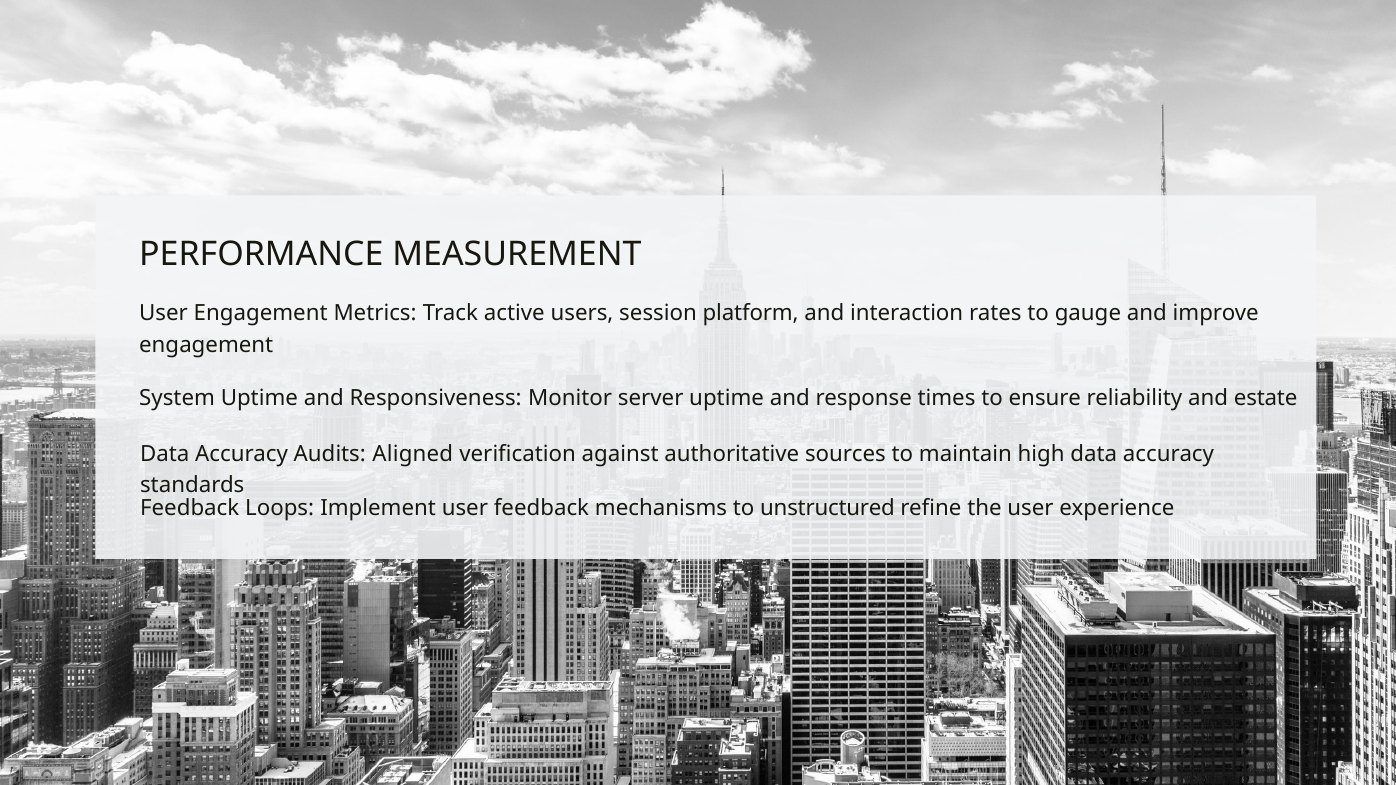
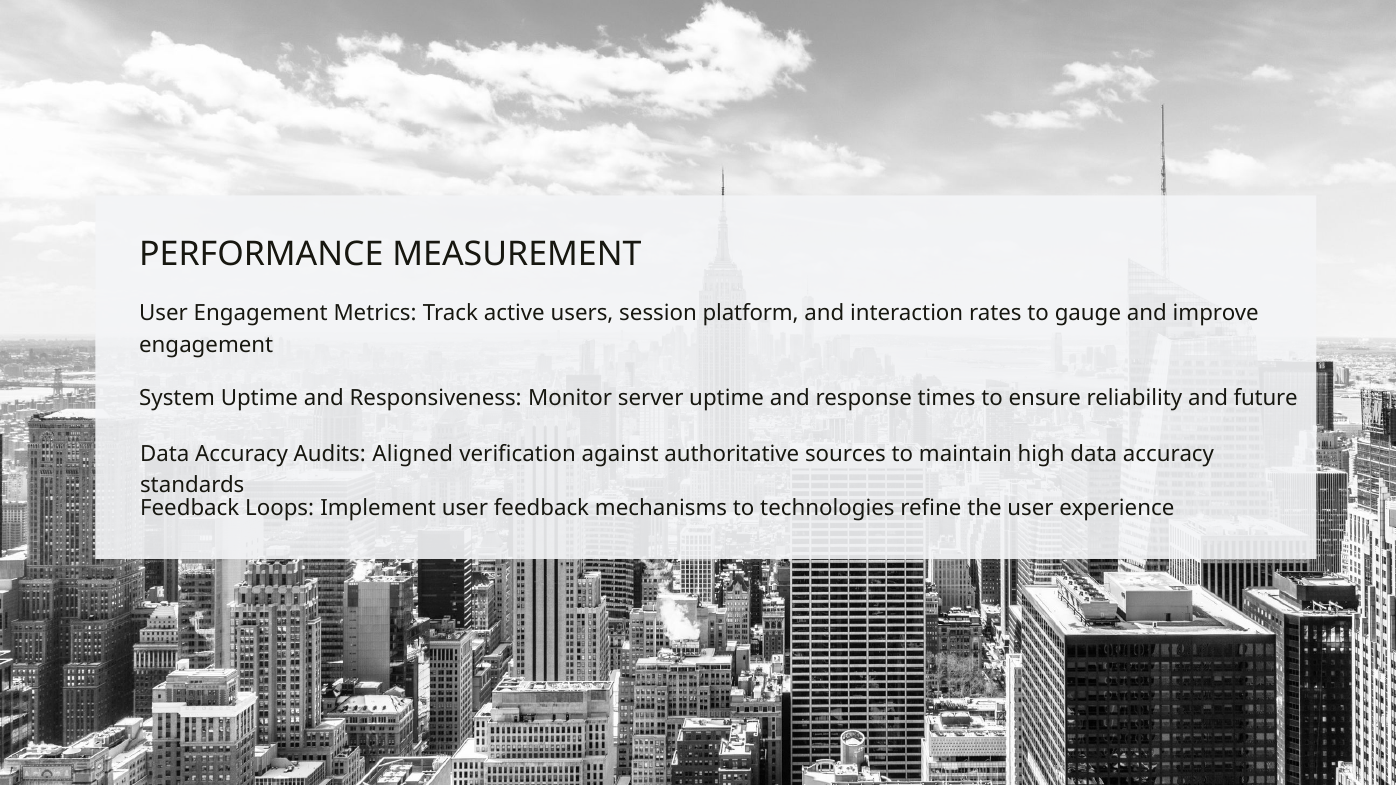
estate: estate -> future
unstructured: unstructured -> technologies
